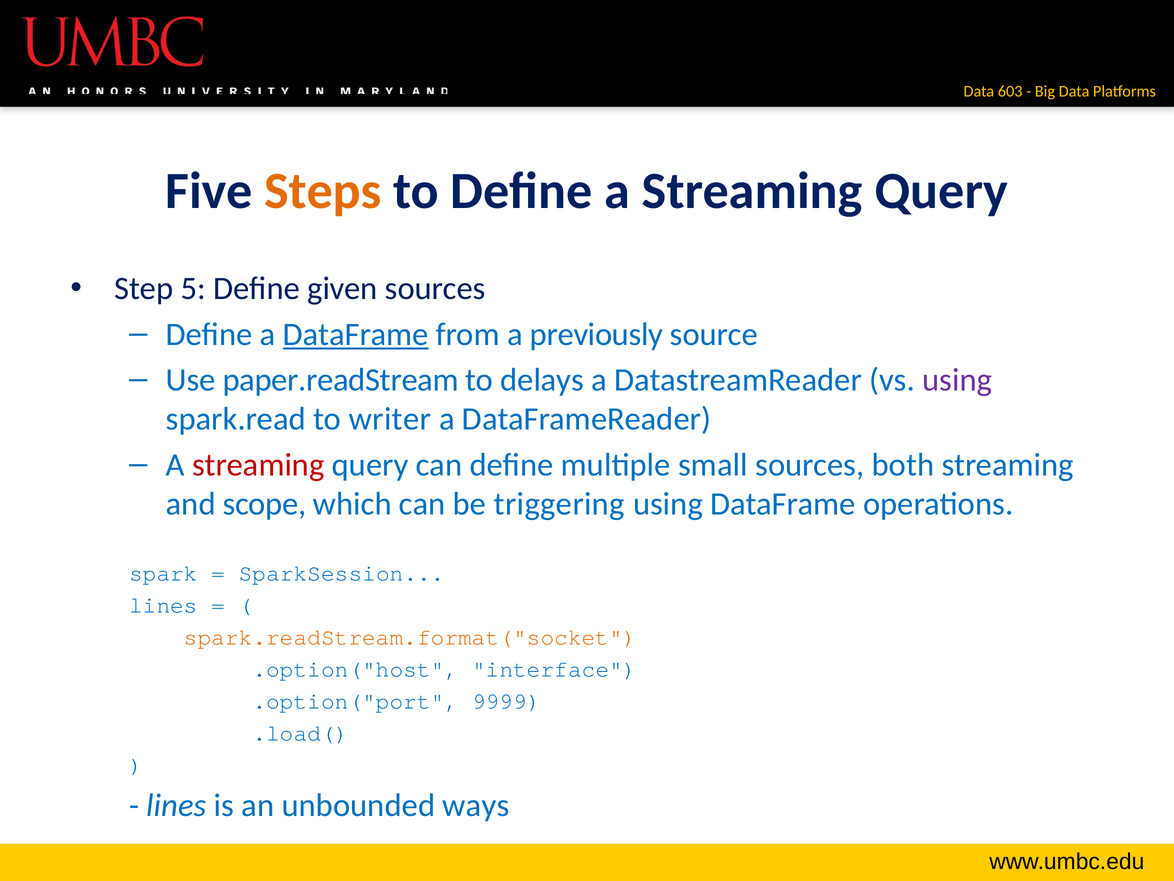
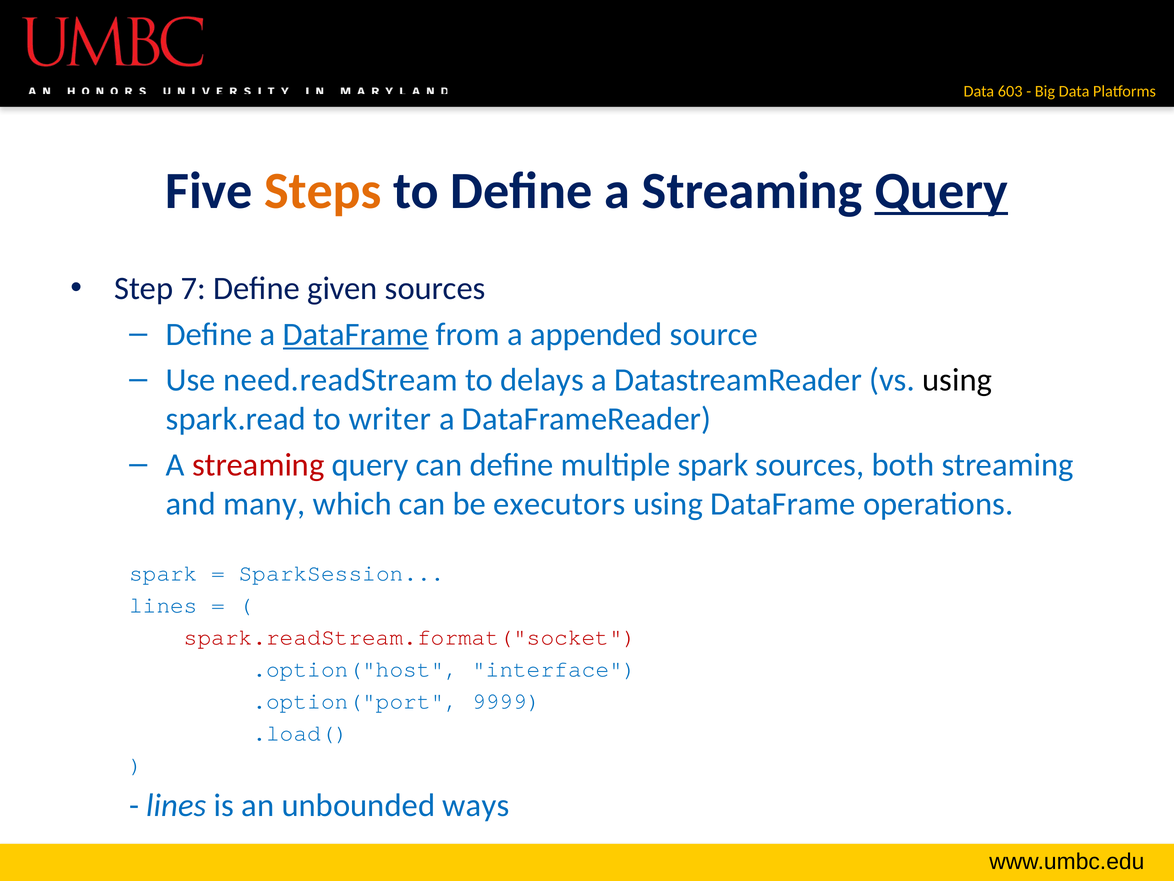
Query at (941, 191) underline: none -> present
5: 5 -> 7
previously: previously -> appended
paper.readStream: paper.readStream -> need.readStream
using at (957, 380) colour: purple -> black
multiple small: small -> spark
scope: scope -> many
triggering: triggering -> executors
spark.readStream.format("socket colour: orange -> red
